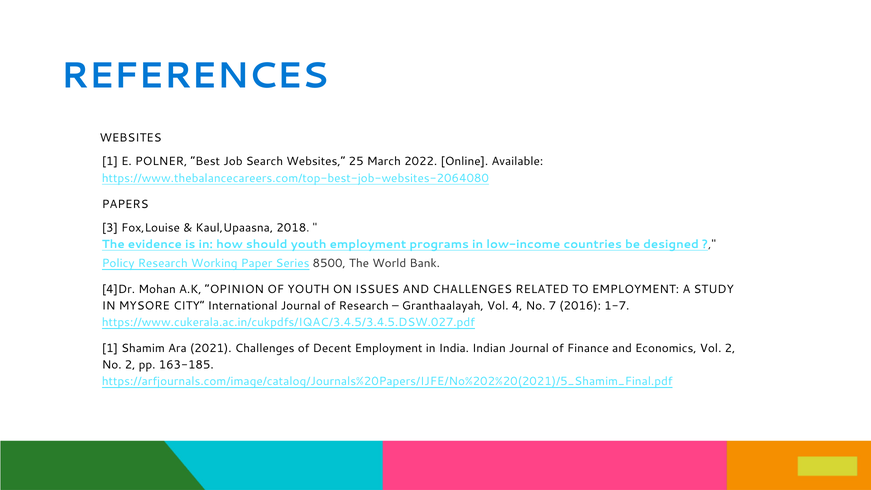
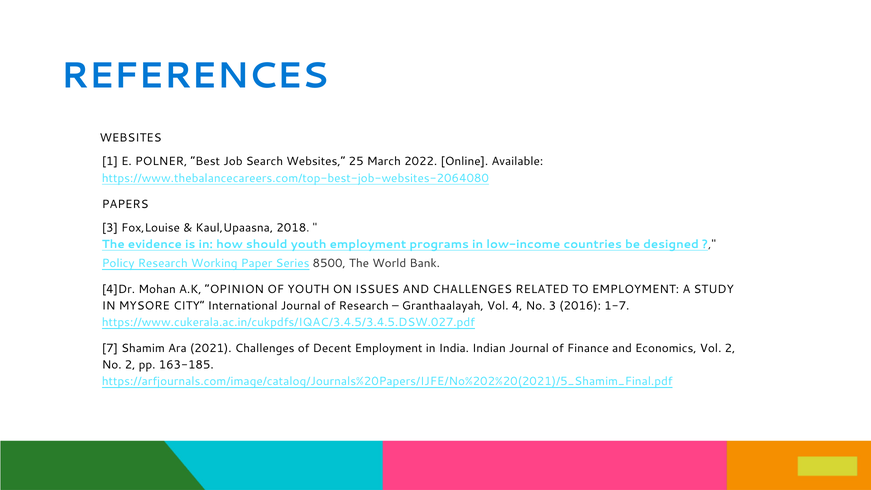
No 7: 7 -> 3
1 at (110, 349): 1 -> 7
